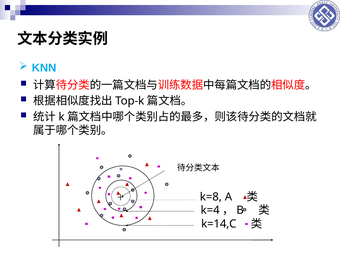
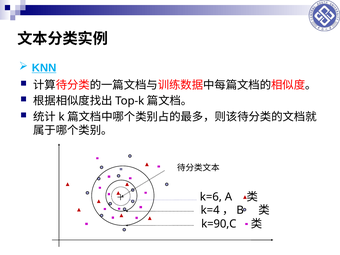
KNN underline: none -> present
k=8: k=8 -> k=6
k=14,C: k=14,C -> k=90,C
